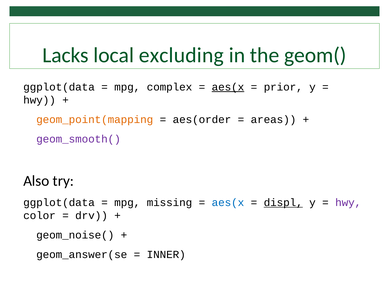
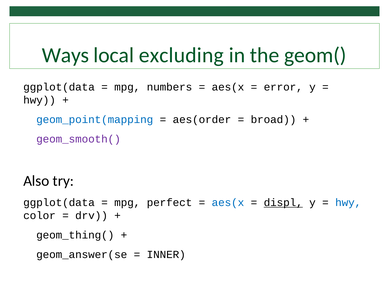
Lacks: Lacks -> Ways
complex: complex -> numbers
aes(x at (228, 87) underline: present -> none
prior: prior -> error
geom_point(mapping colour: orange -> blue
areas: areas -> broad
missing: missing -> perfect
hwy at (348, 202) colour: purple -> blue
geom_noise(: geom_noise( -> geom_thing(
